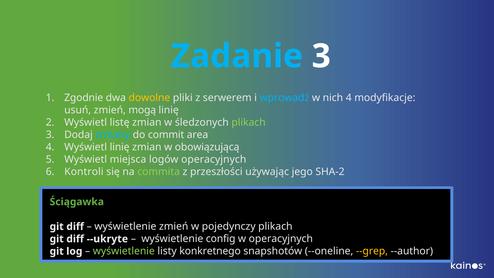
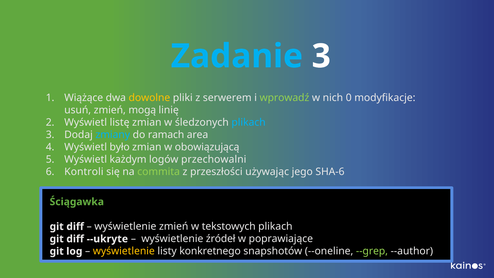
Zgodnie: Zgodnie -> Wiążące
wprowadź colour: light blue -> light green
nich 4: 4 -> 0
plikach at (249, 122) colour: light green -> light blue
commit: commit -> ramach
Wyświetl linię: linię -> było
miejsca: miejsca -> każdym
logów operacyjnych: operacyjnych -> przechowalni
SHA-2: SHA-2 -> SHA-6
pojedynczy: pojedynczy -> tekstowych
config: config -> źródeł
w operacyjnych: operacyjnych -> poprawiające
wyświetlenie at (124, 251) colour: light green -> yellow
--grep colour: yellow -> light green
